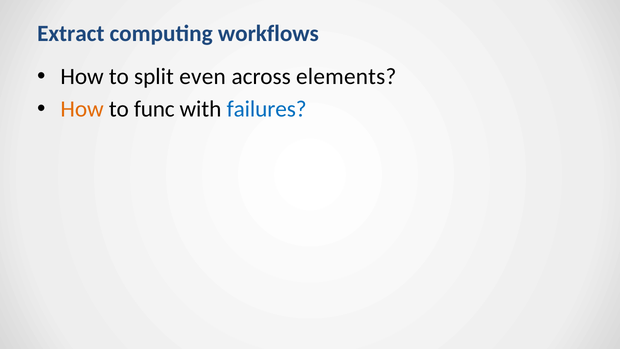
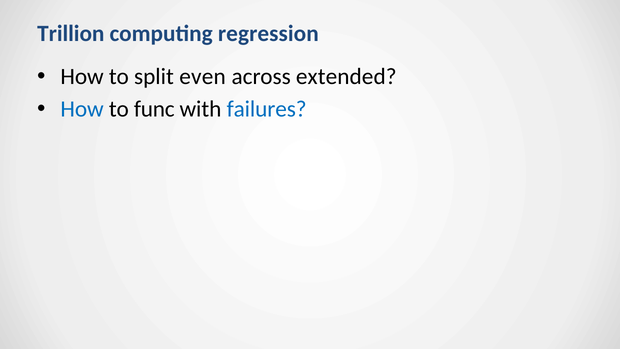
Extract: Extract -> Trillion
workflows: workflows -> regression
elements: elements -> extended
How at (82, 109) colour: orange -> blue
